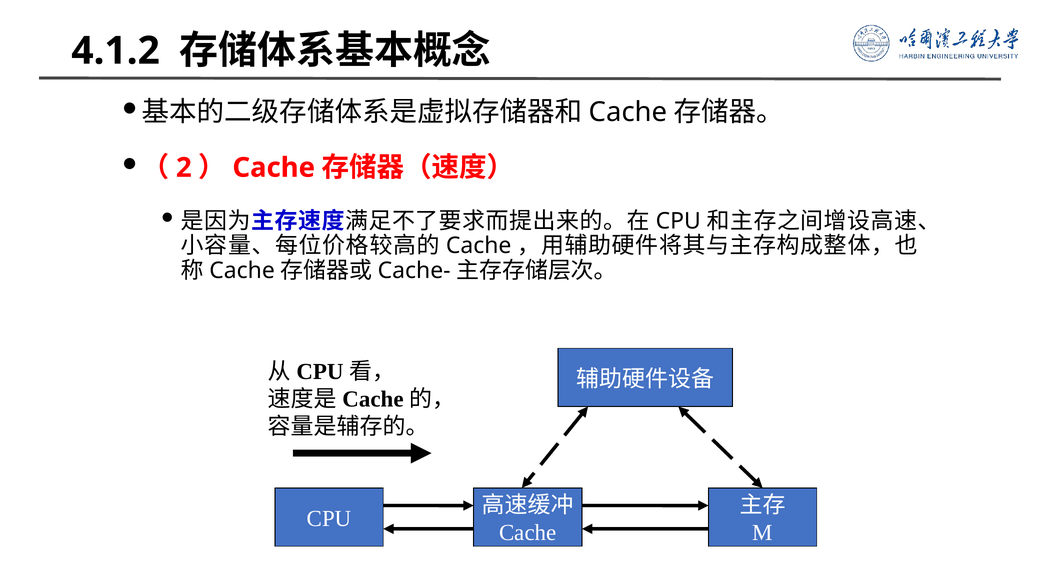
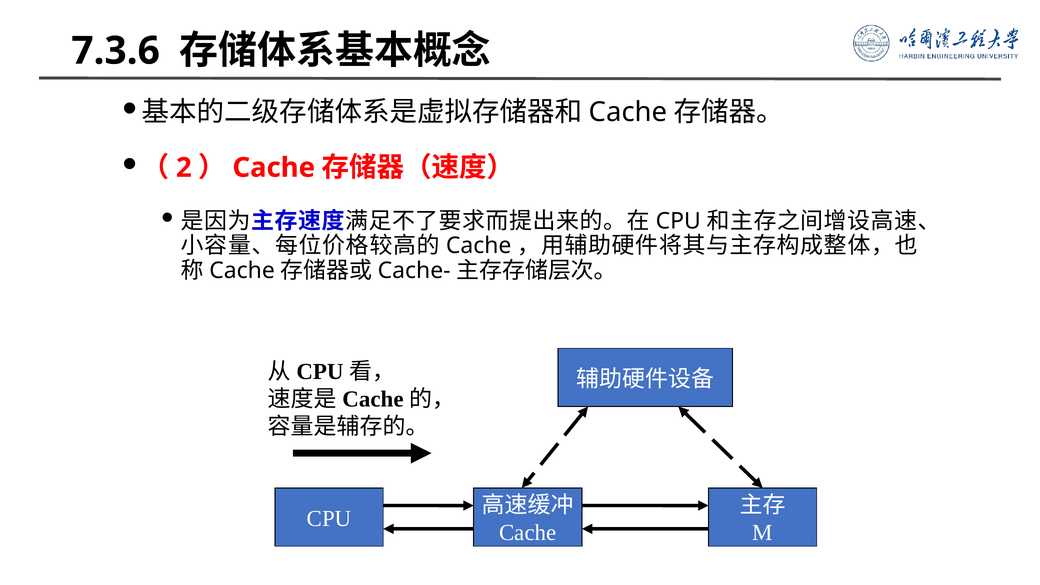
4.1.2: 4.1.2 -> 7.3.6
